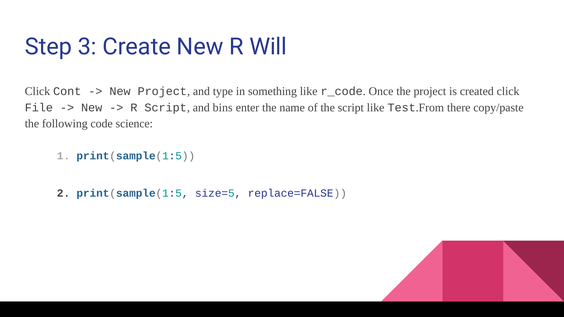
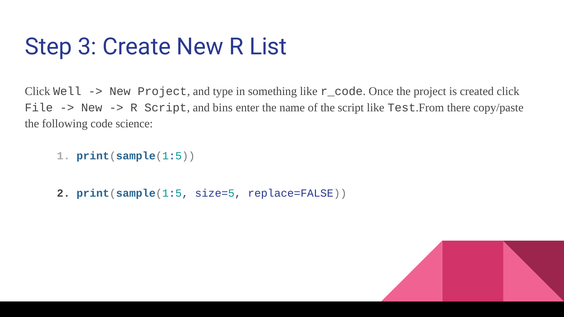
Will: Will -> List
Cont: Cont -> Well
